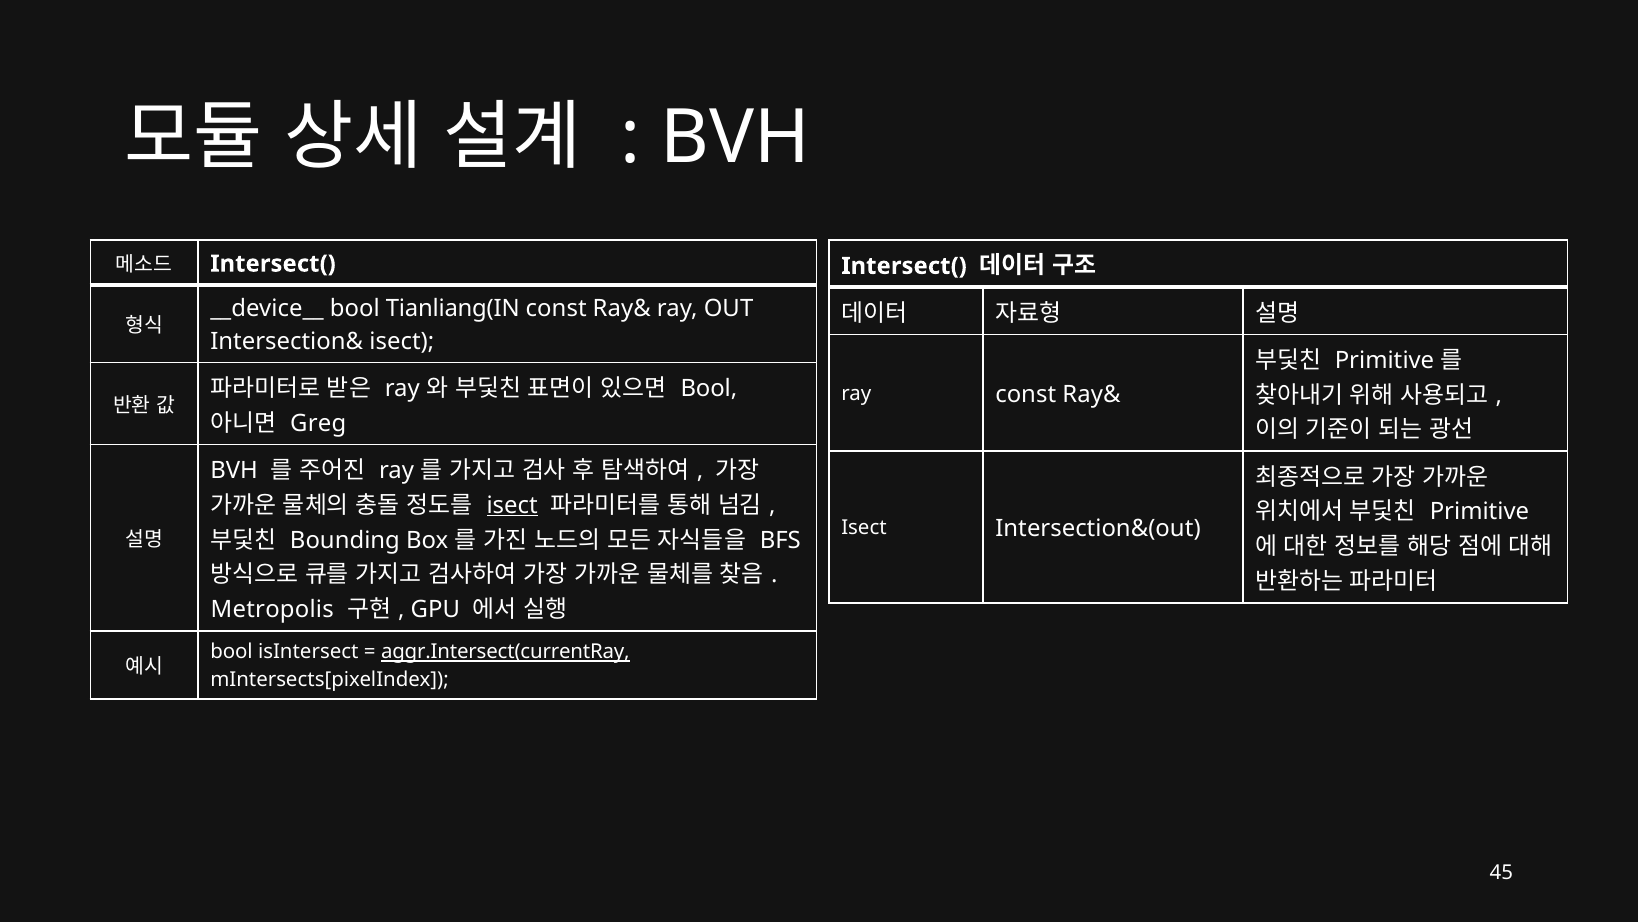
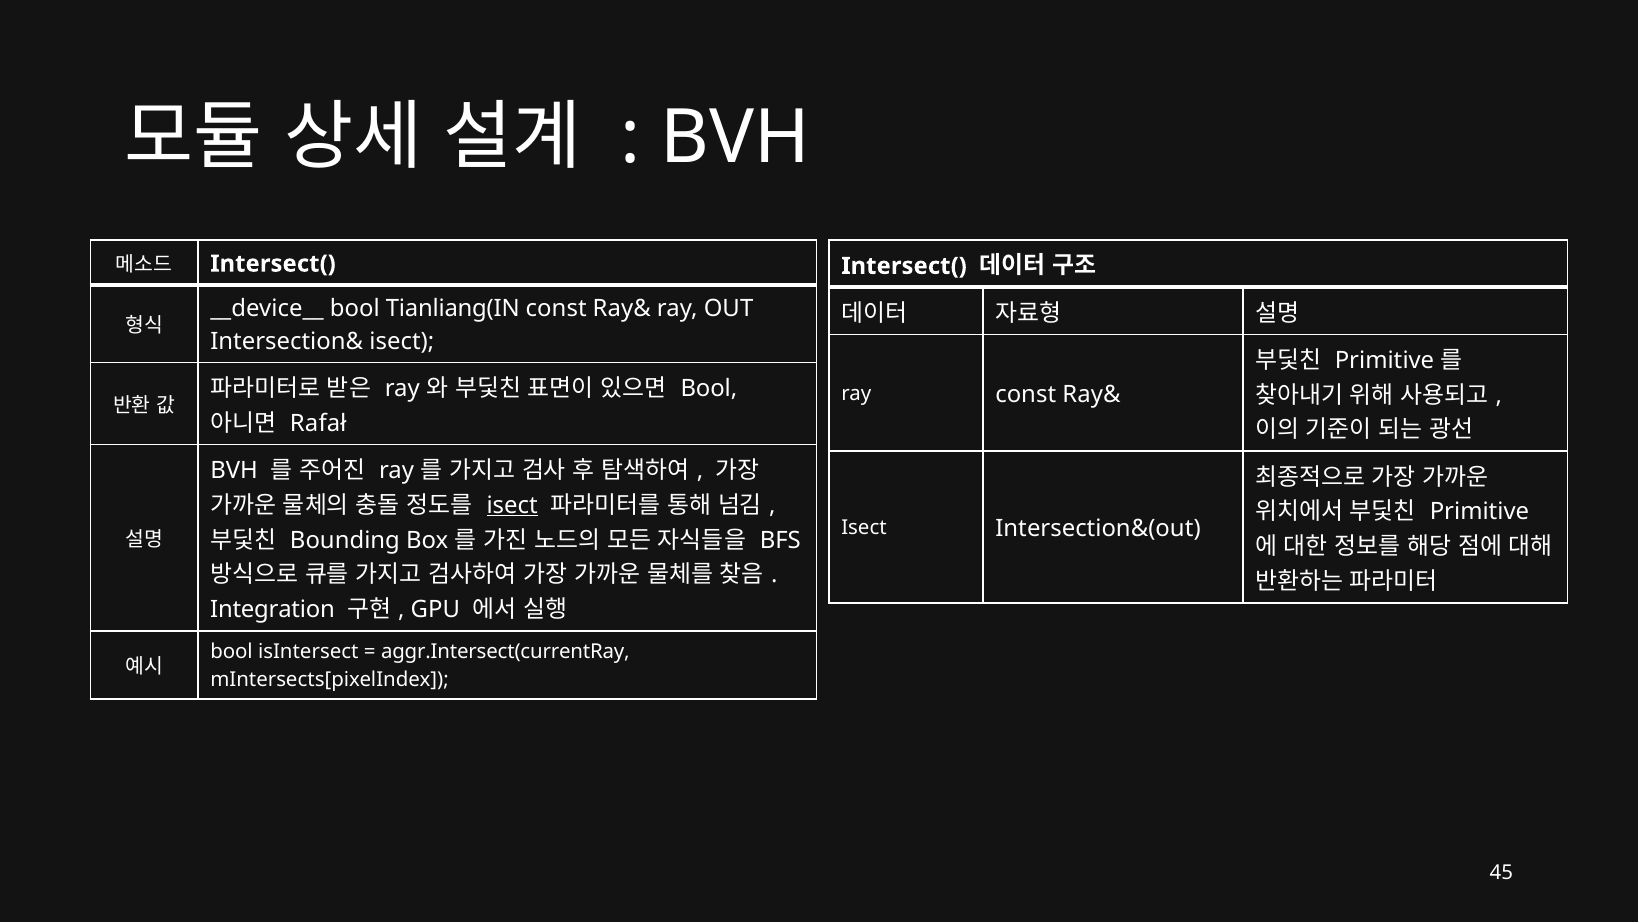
Greg: Greg -> Rafał
Metropolis: Metropolis -> Integration
aggr.Intersect(currentRay underline: present -> none
